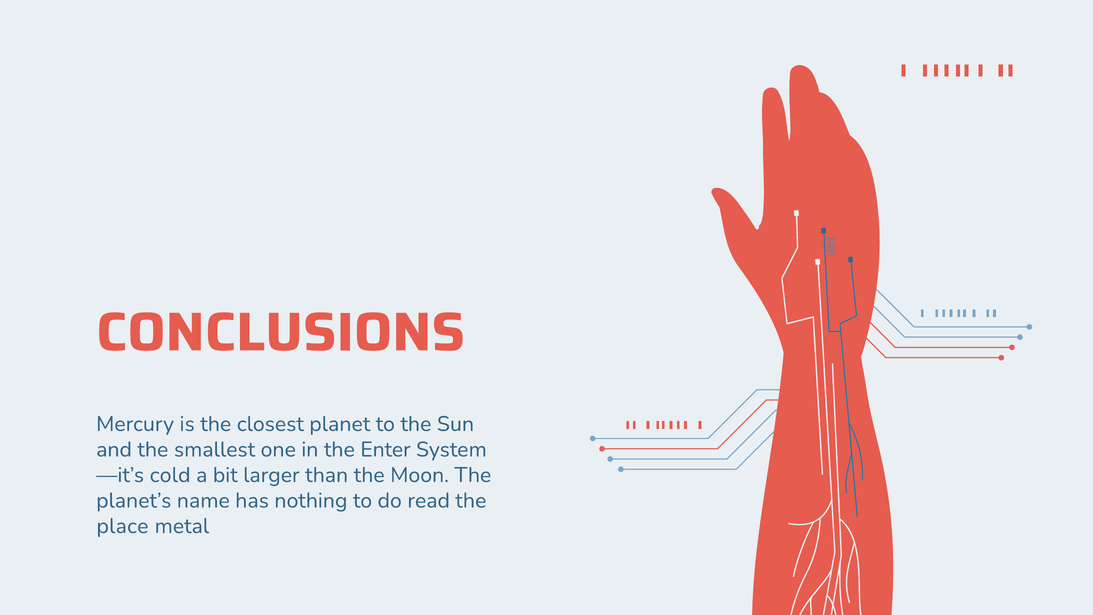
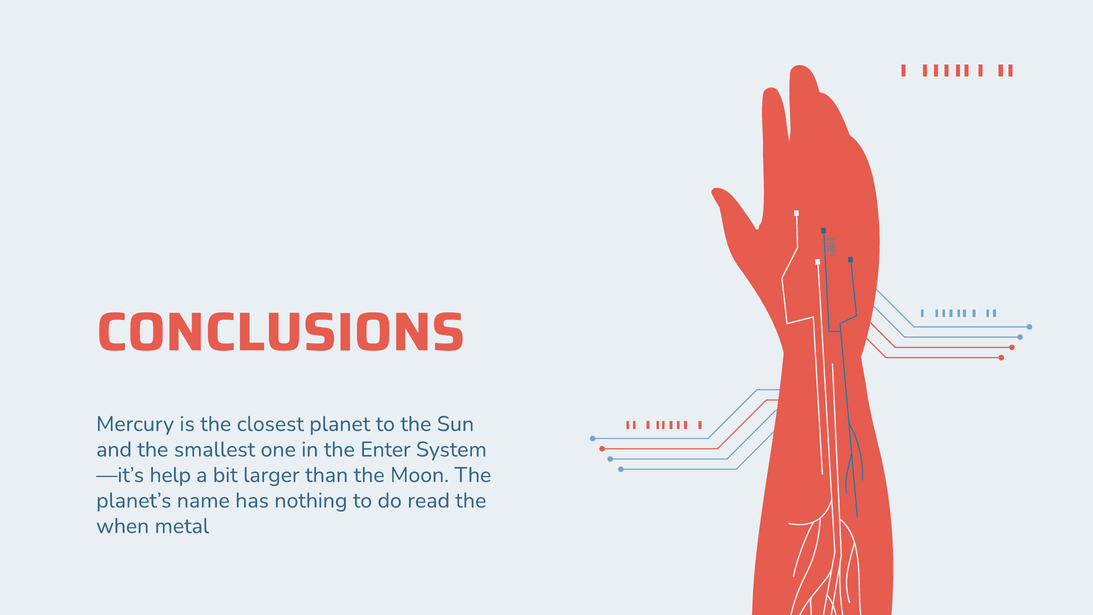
cold: cold -> help
place: place -> when
